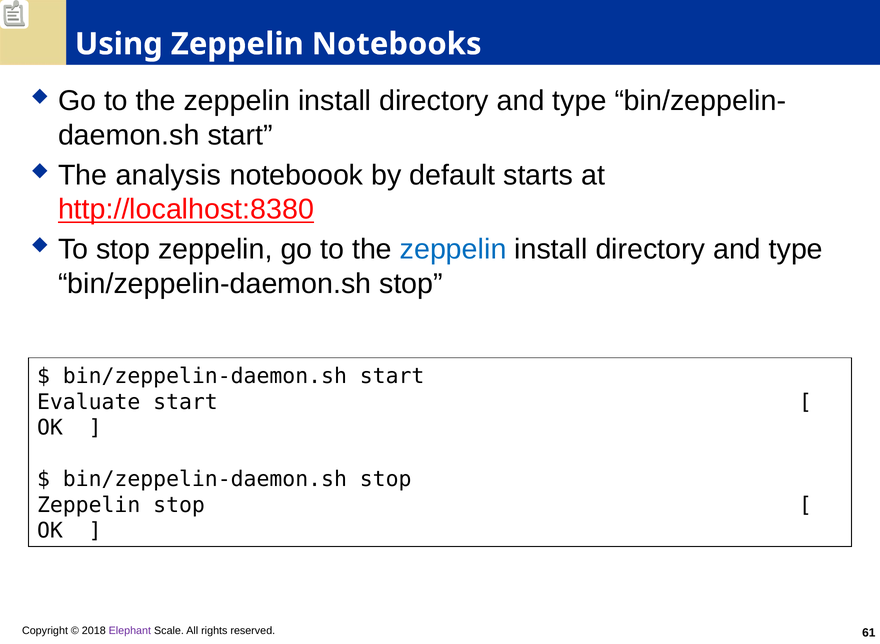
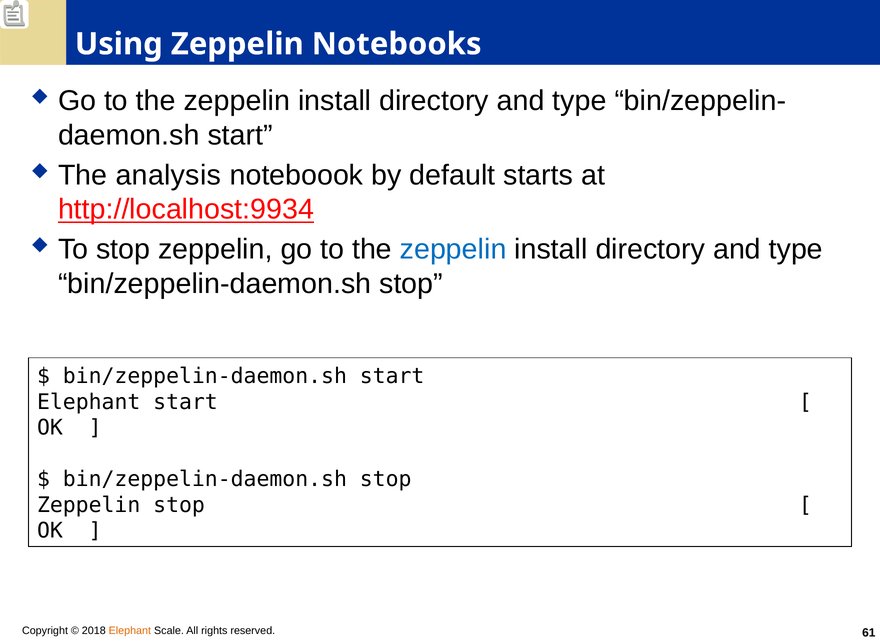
http://localhost:8380: http://localhost:8380 -> http://localhost:9934
Evaluate at (89, 402): Evaluate -> Elephant
Elephant at (130, 631) colour: purple -> orange
